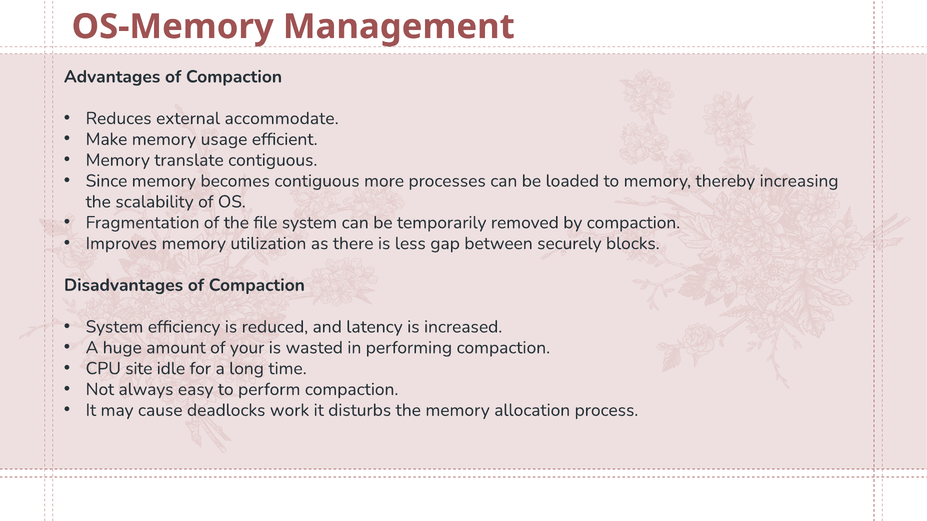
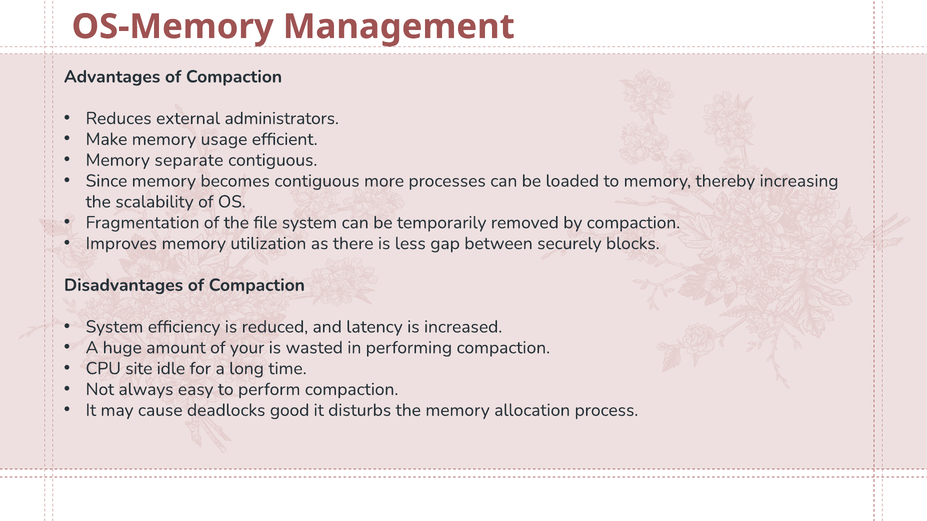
accommodate: accommodate -> administrators
translate: translate -> separate
work: work -> good
